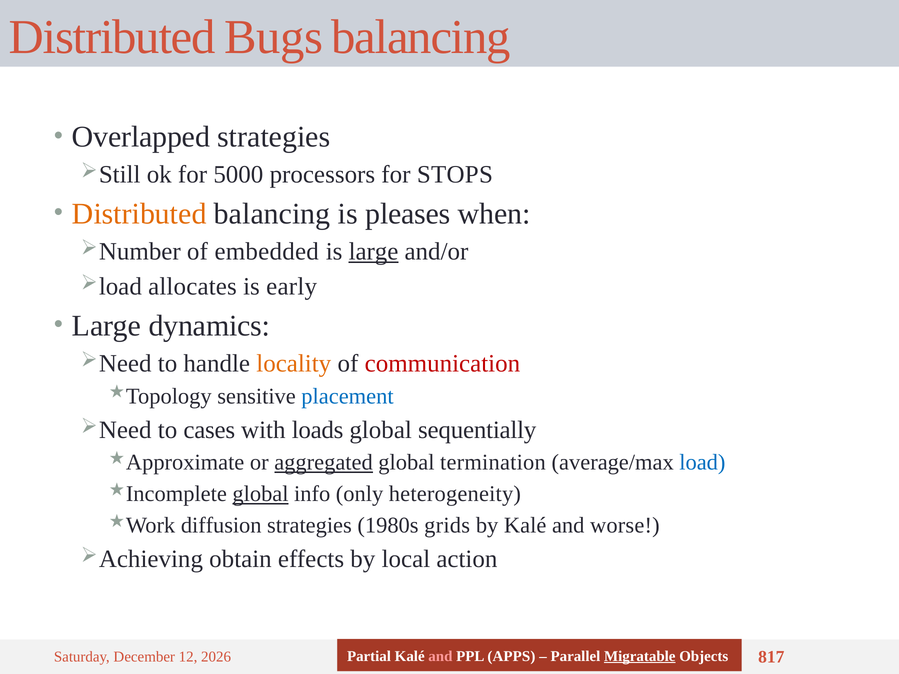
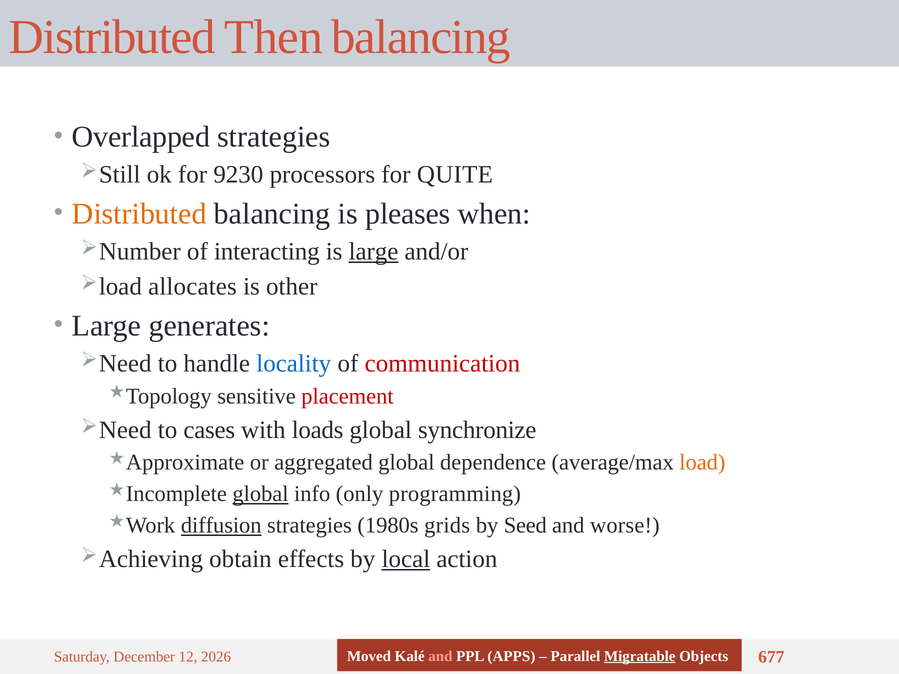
Bugs: Bugs -> Then
5000: 5000 -> 9230
STOPS: STOPS -> QUITE
embedded: embedded -> interacting
early: early -> other
dynamics: dynamics -> generates
locality colour: orange -> blue
placement colour: blue -> red
sequentially: sequentially -> synchronize
aggregated underline: present -> none
termination: termination -> dependence
load colour: blue -> orange
heterogeneity: heterogeneity -> programming
diffusion underline: none -> present
by Kalé: Kalé -> Seed
local underline: none -> present
Partial: Partial -> Moved
817: 817 -> 677
